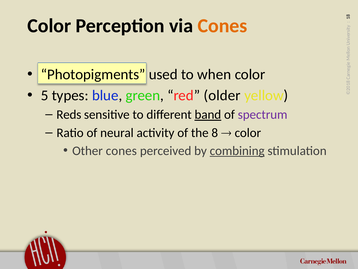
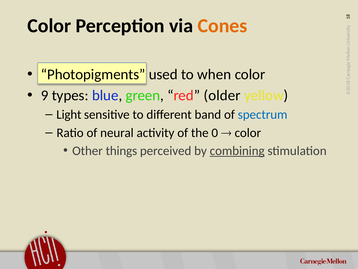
5: 5 -> 9
Reds: Reds -> Light
band underline: present -> none
spectrum colour: purple -> blue
the 8: 8 -> 0
Other cones: cones -> things
